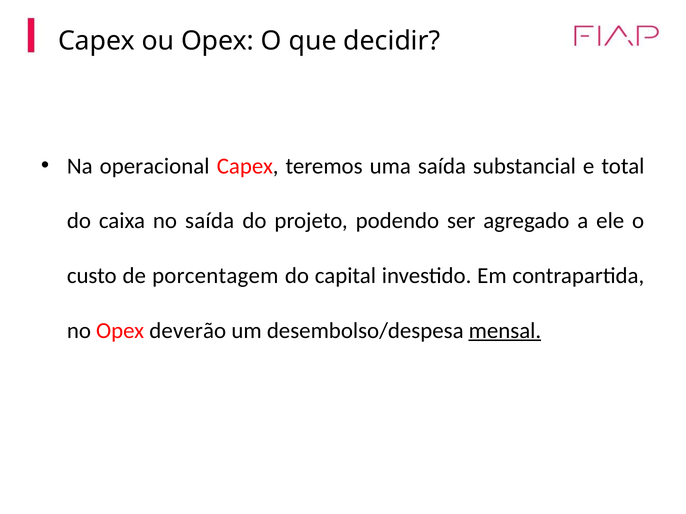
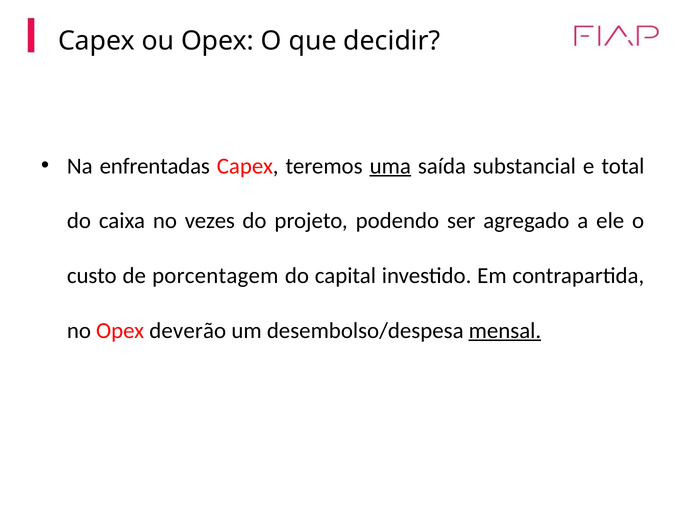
operacional: operacional -> enfrentadas
uma underline: none -> present
no saída: saída -> vezes
